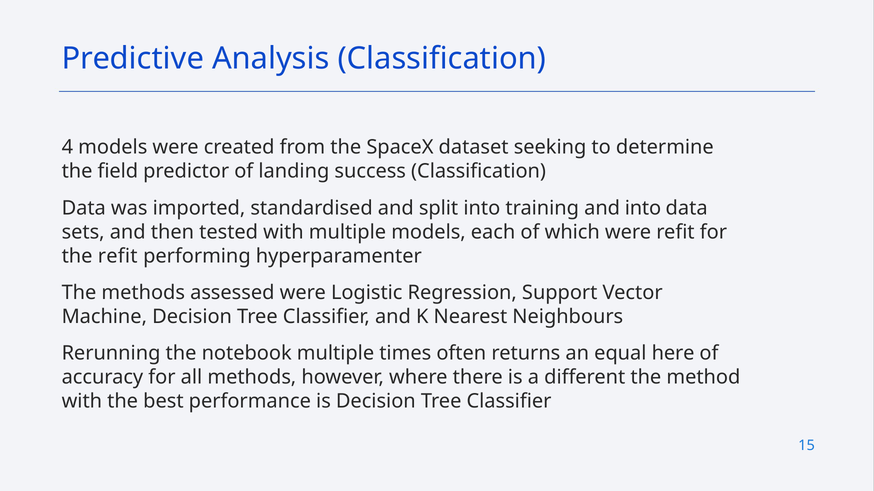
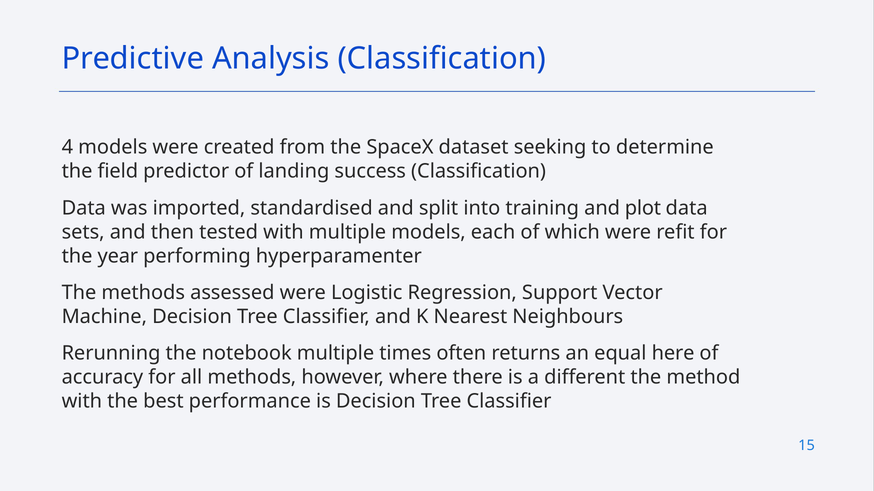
and into: into -> plot
the refit: refit -> year
